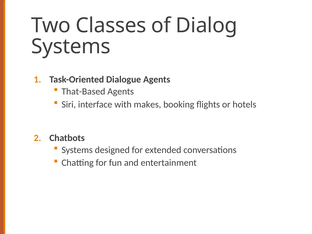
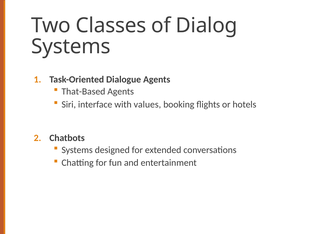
makes: makes -> values
